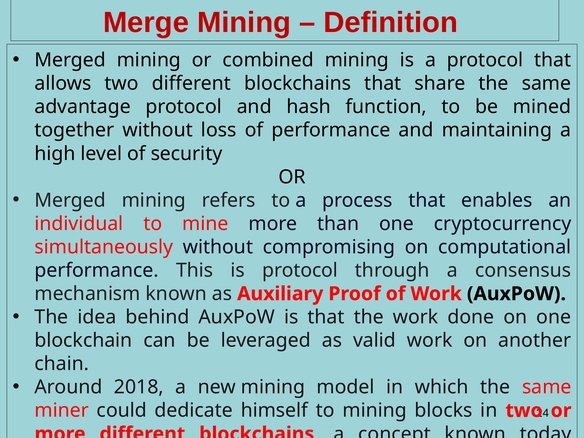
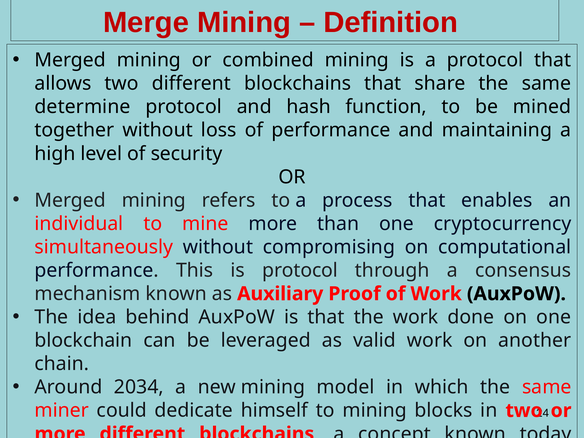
advantage: advantage -> determine
2018: 2018 -> 2034
